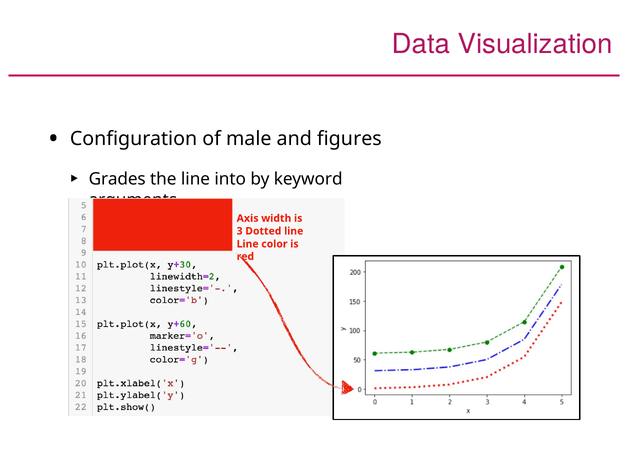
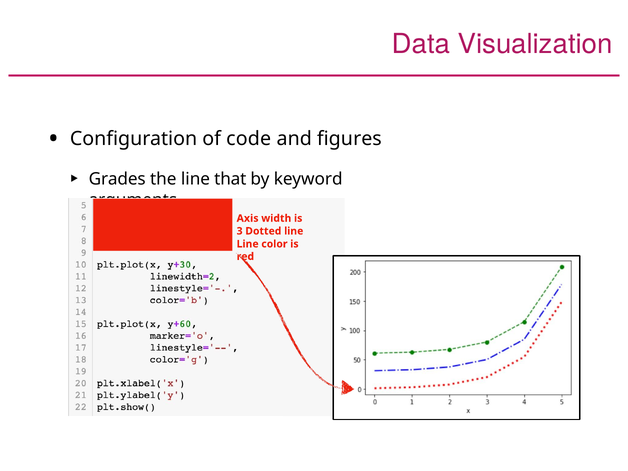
male: male -> code
into: into -> that
